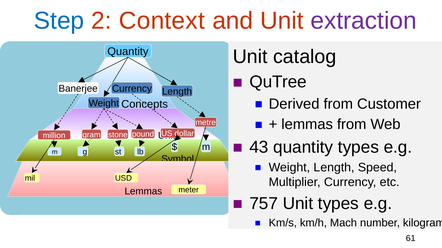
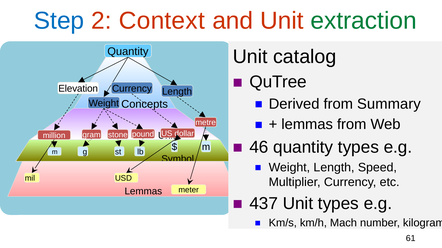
extraction colour: purple -> green
Banerjee: Banerjee -> Elevation
Customer: Customer -> Summary
43: 43 -> 46
757: 757 -> 437
